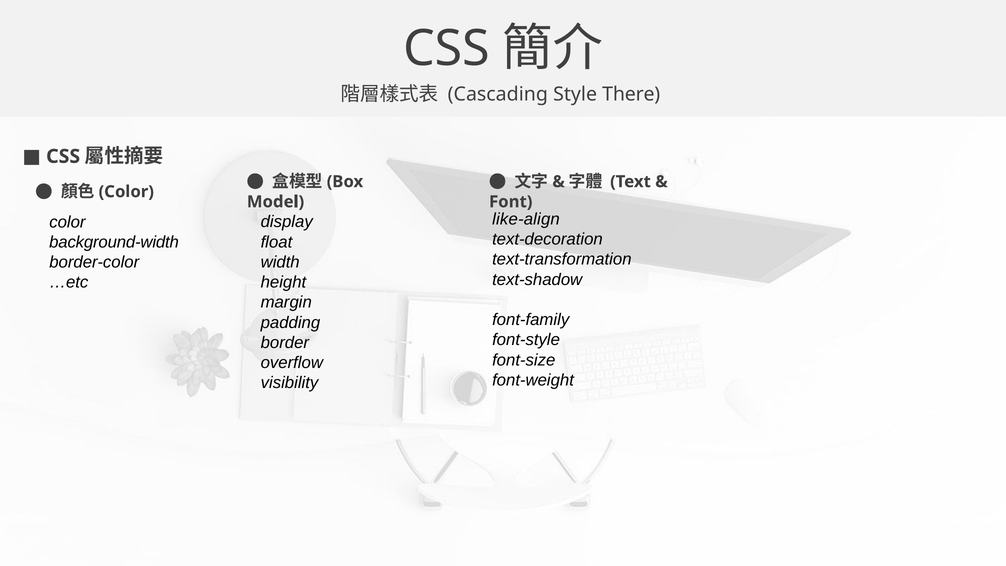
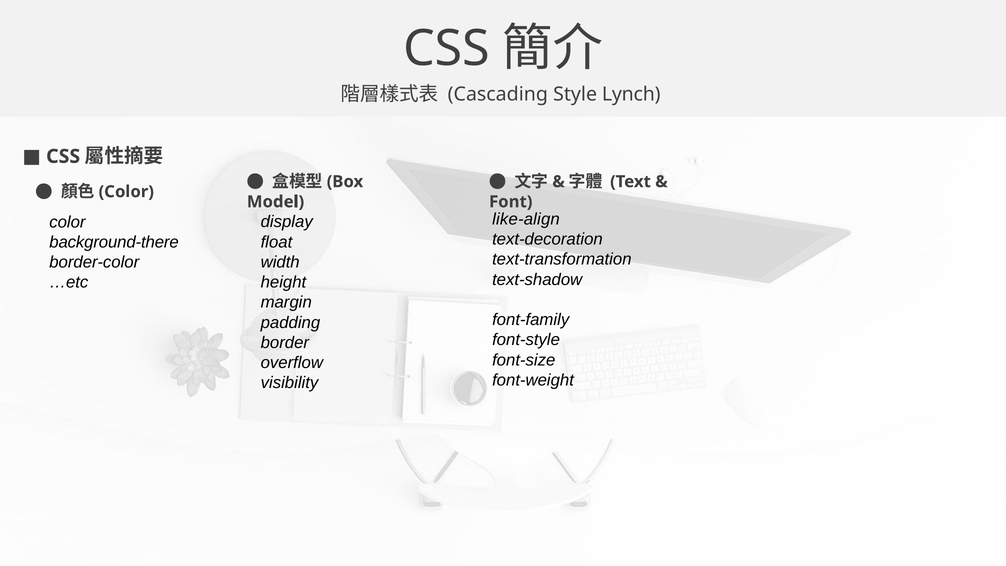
There: There -> Lynch
background-width: background-width -> background-there
